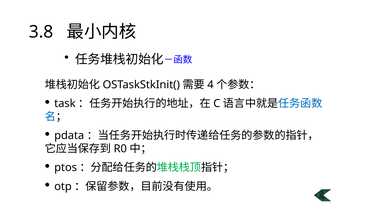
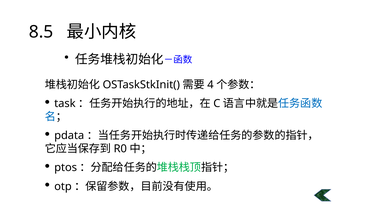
3.8: 3.8 -> 8.5
